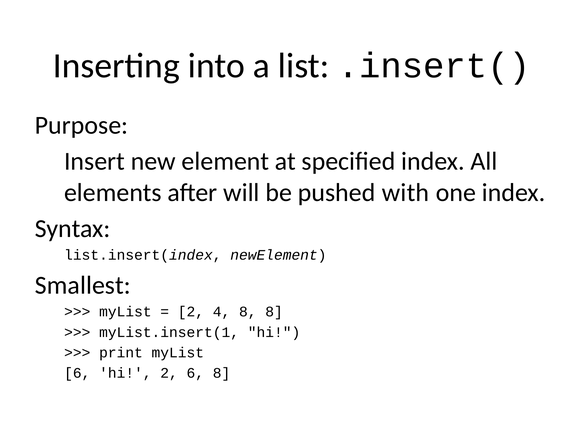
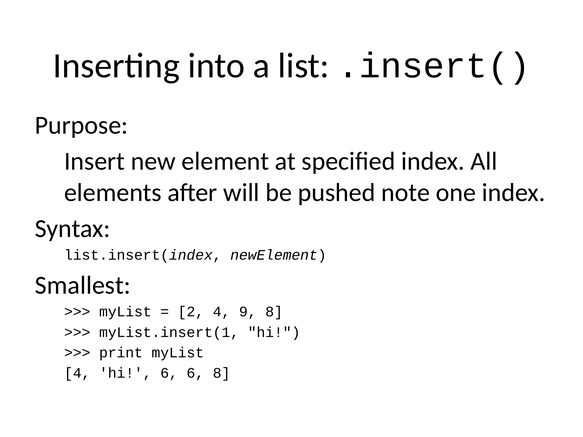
with: with -> note
4 8: 8 -> 9
6 at (77, 373): 6 -> 4
hi 2: 2 -> 6
